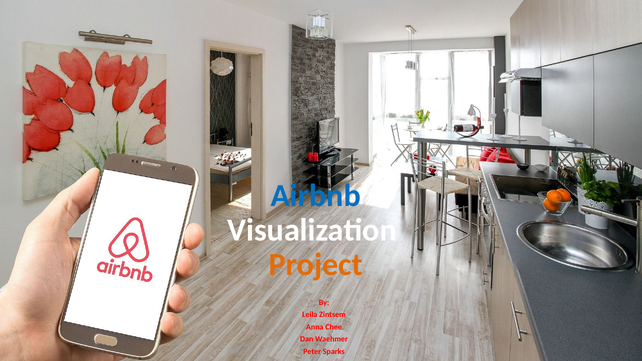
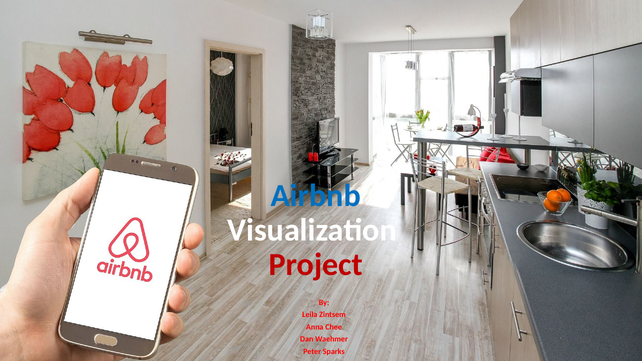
Project colour: orange -> red
